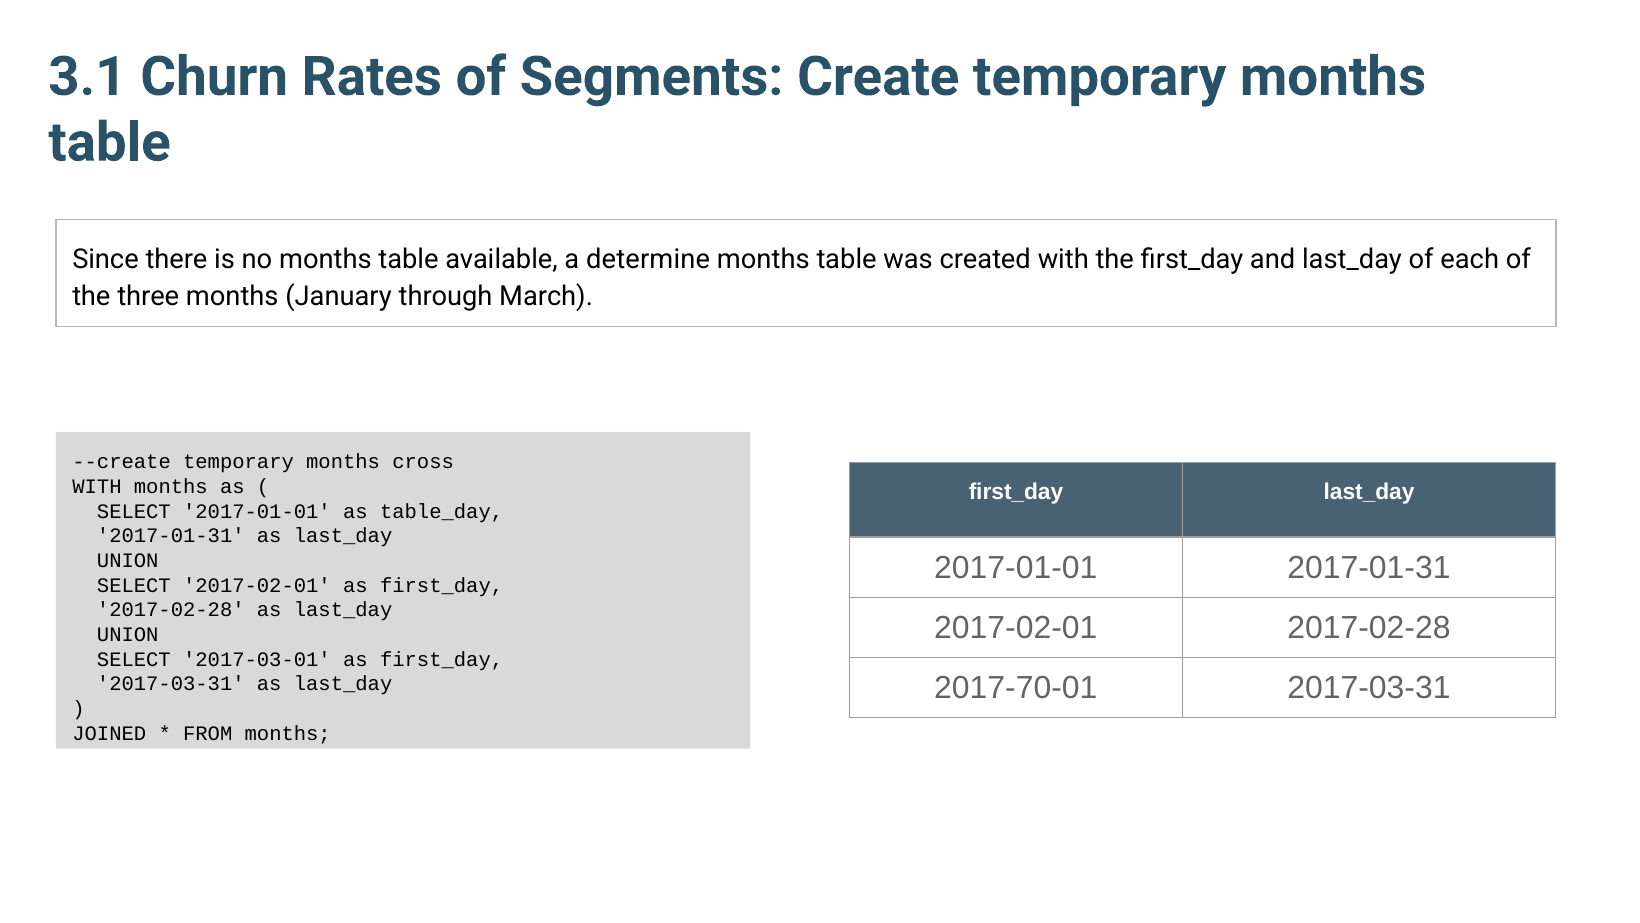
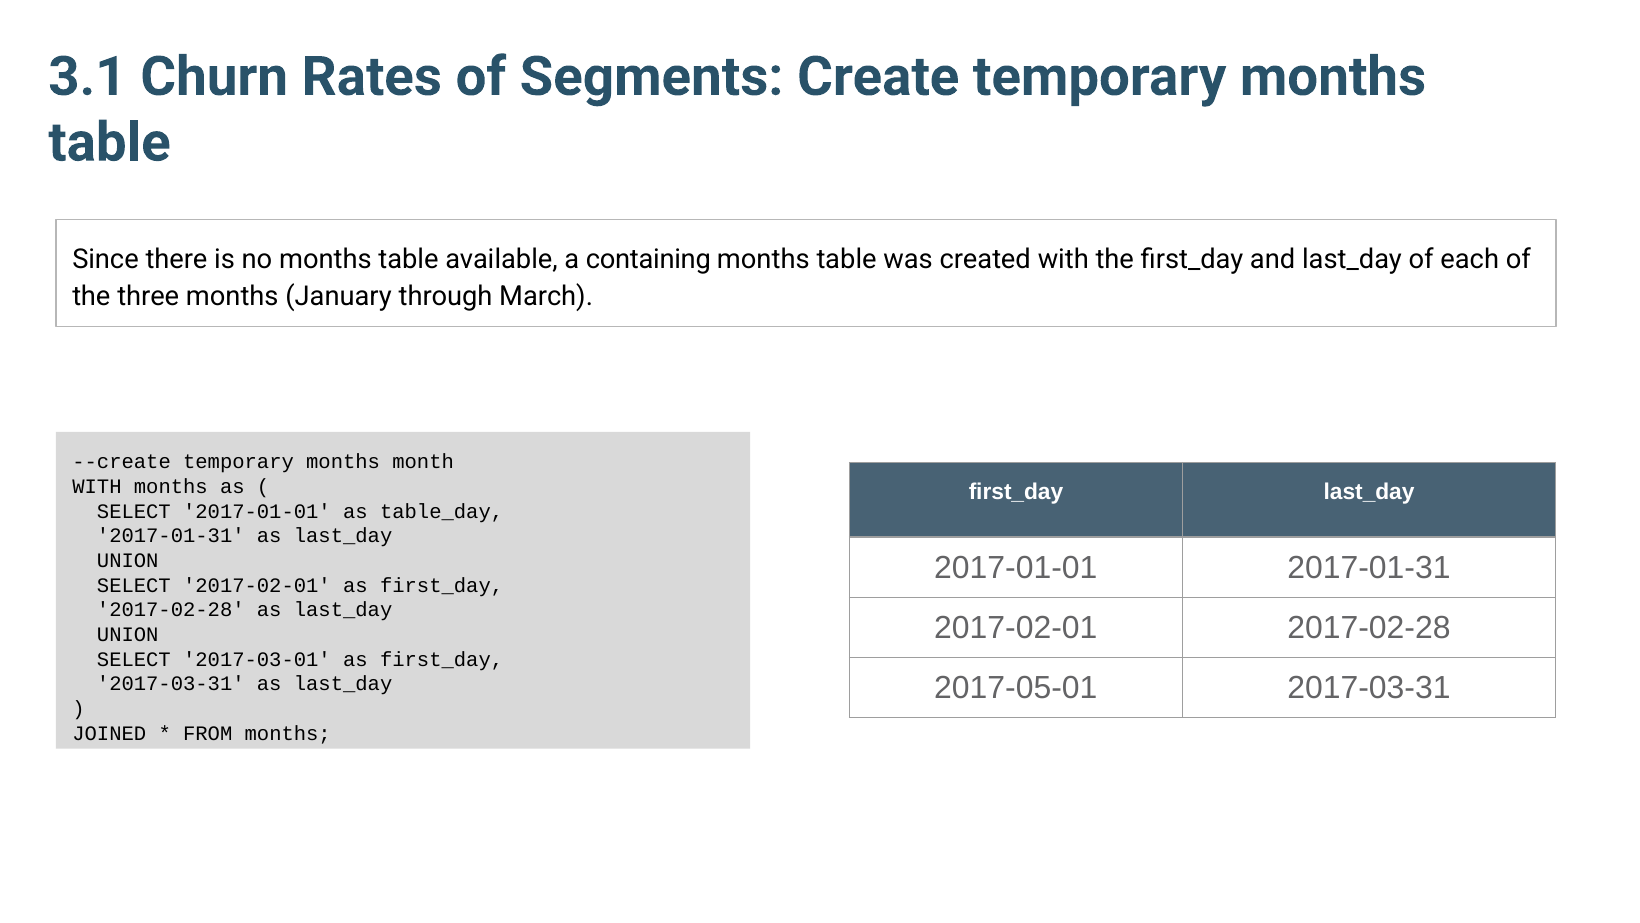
determine: determine -> containing
cross: cross -> month
2017-70-01: 2017-70-01 -> 2017-05-01
